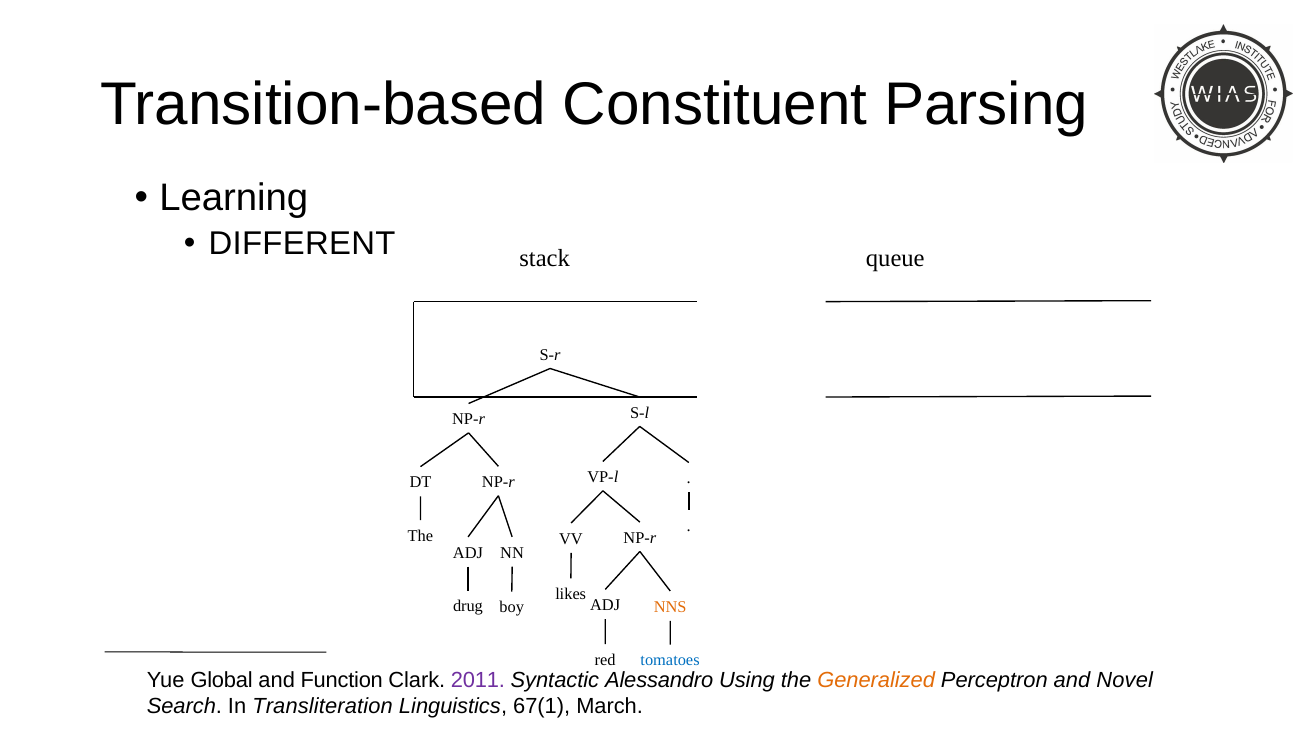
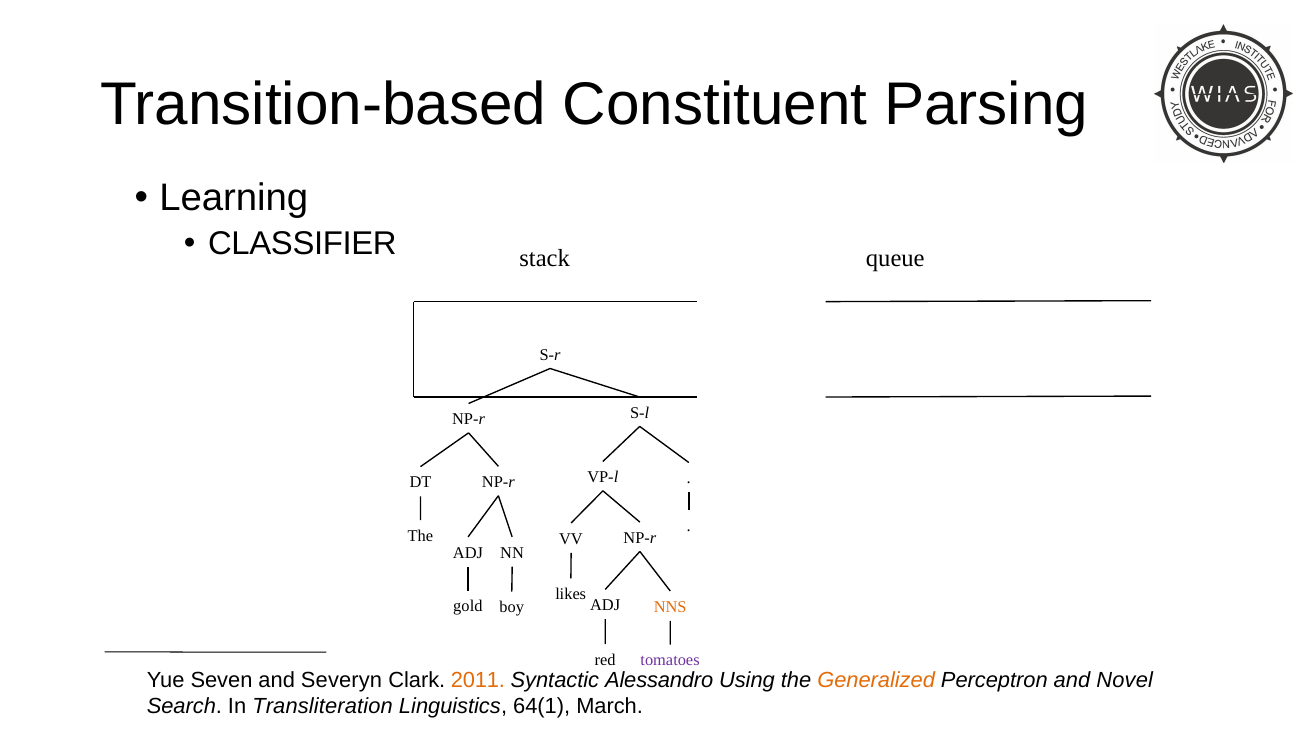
DIFFERENT: DIFFERENT -> CLASSIFIER
drug: drug -> gold
tomatoes colour: blue -> purple
Global: Global -> Seven
Function: Function -> Severyn
2011 colour: purple -> orange
67(1: 67(1 -> 64(1
